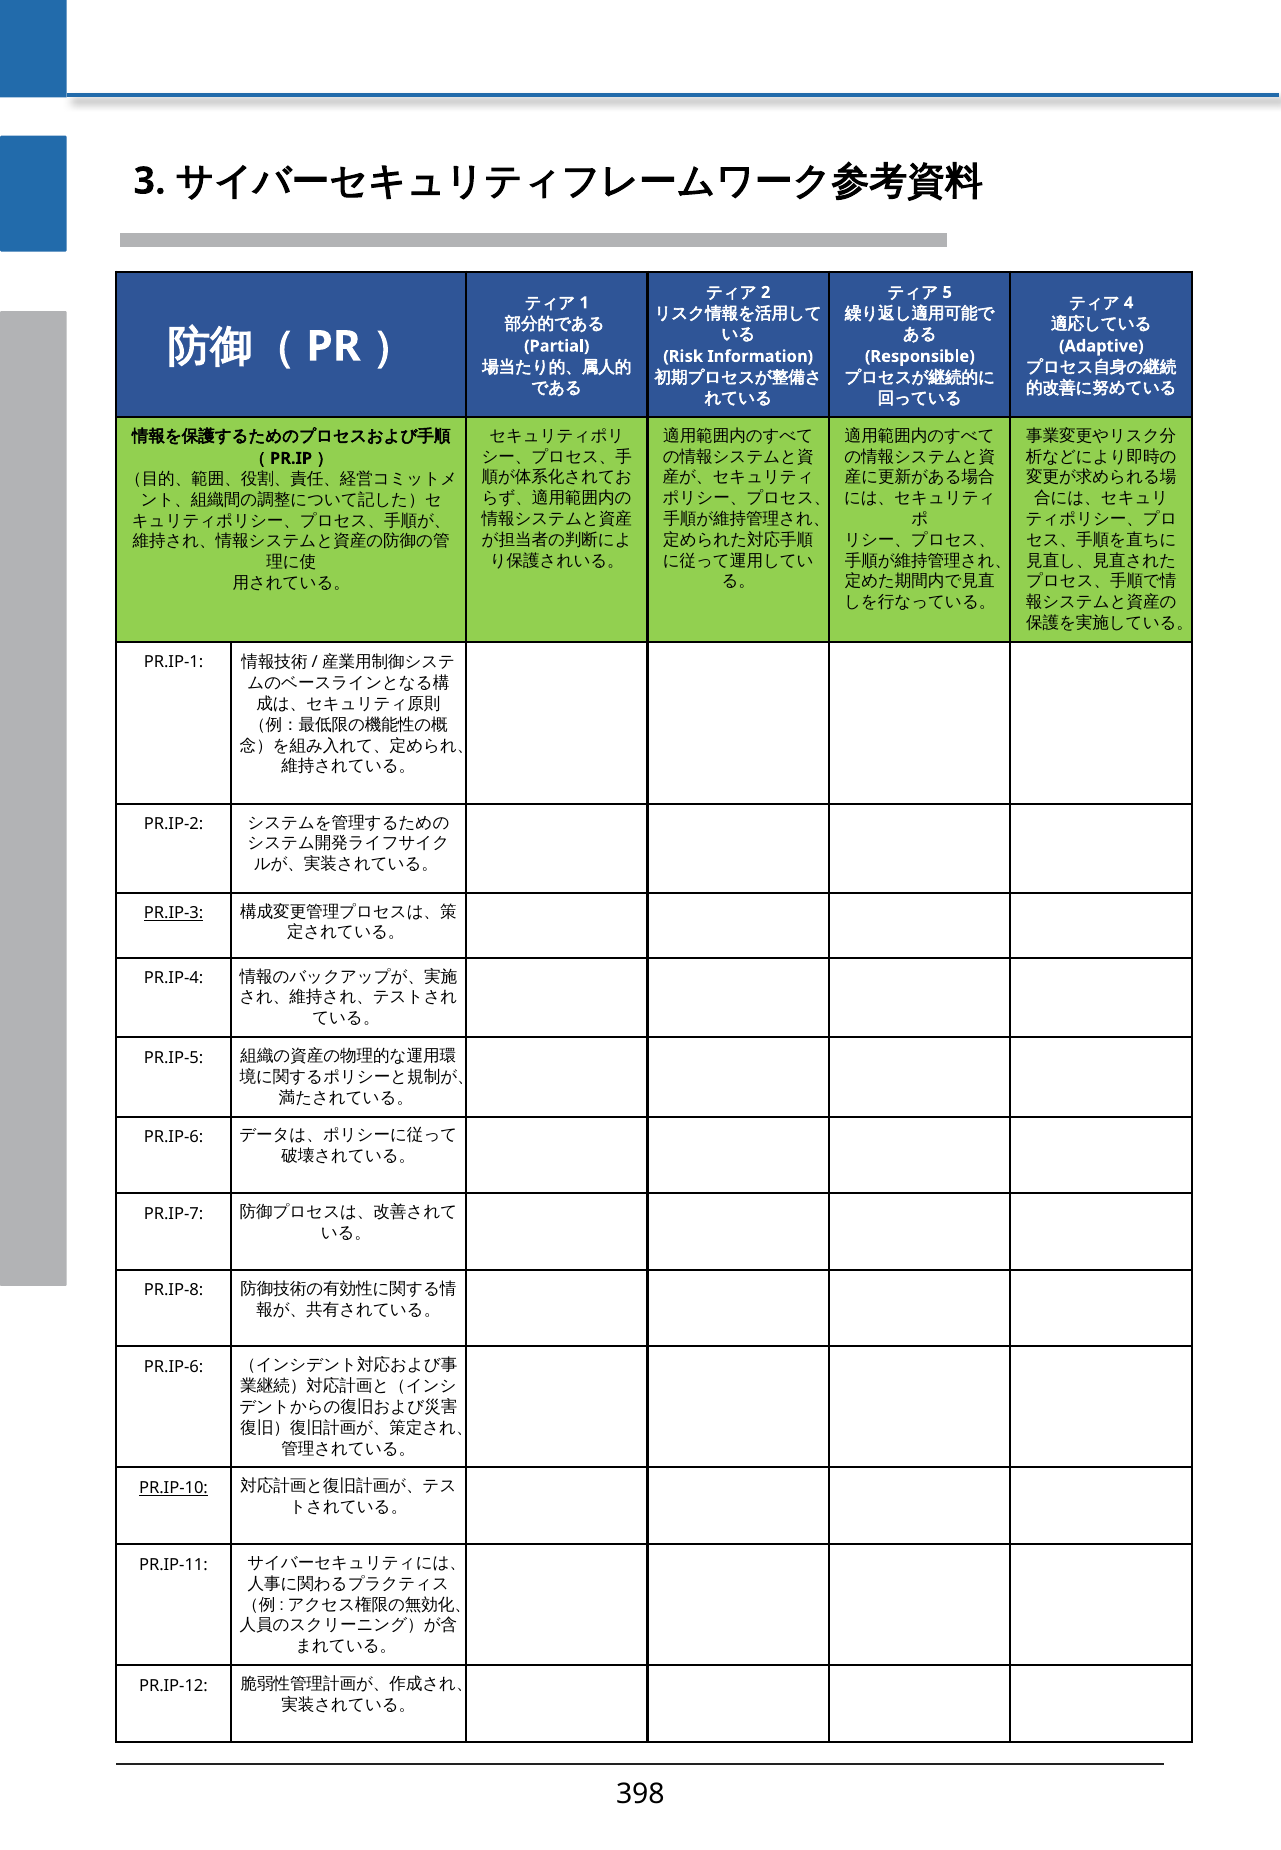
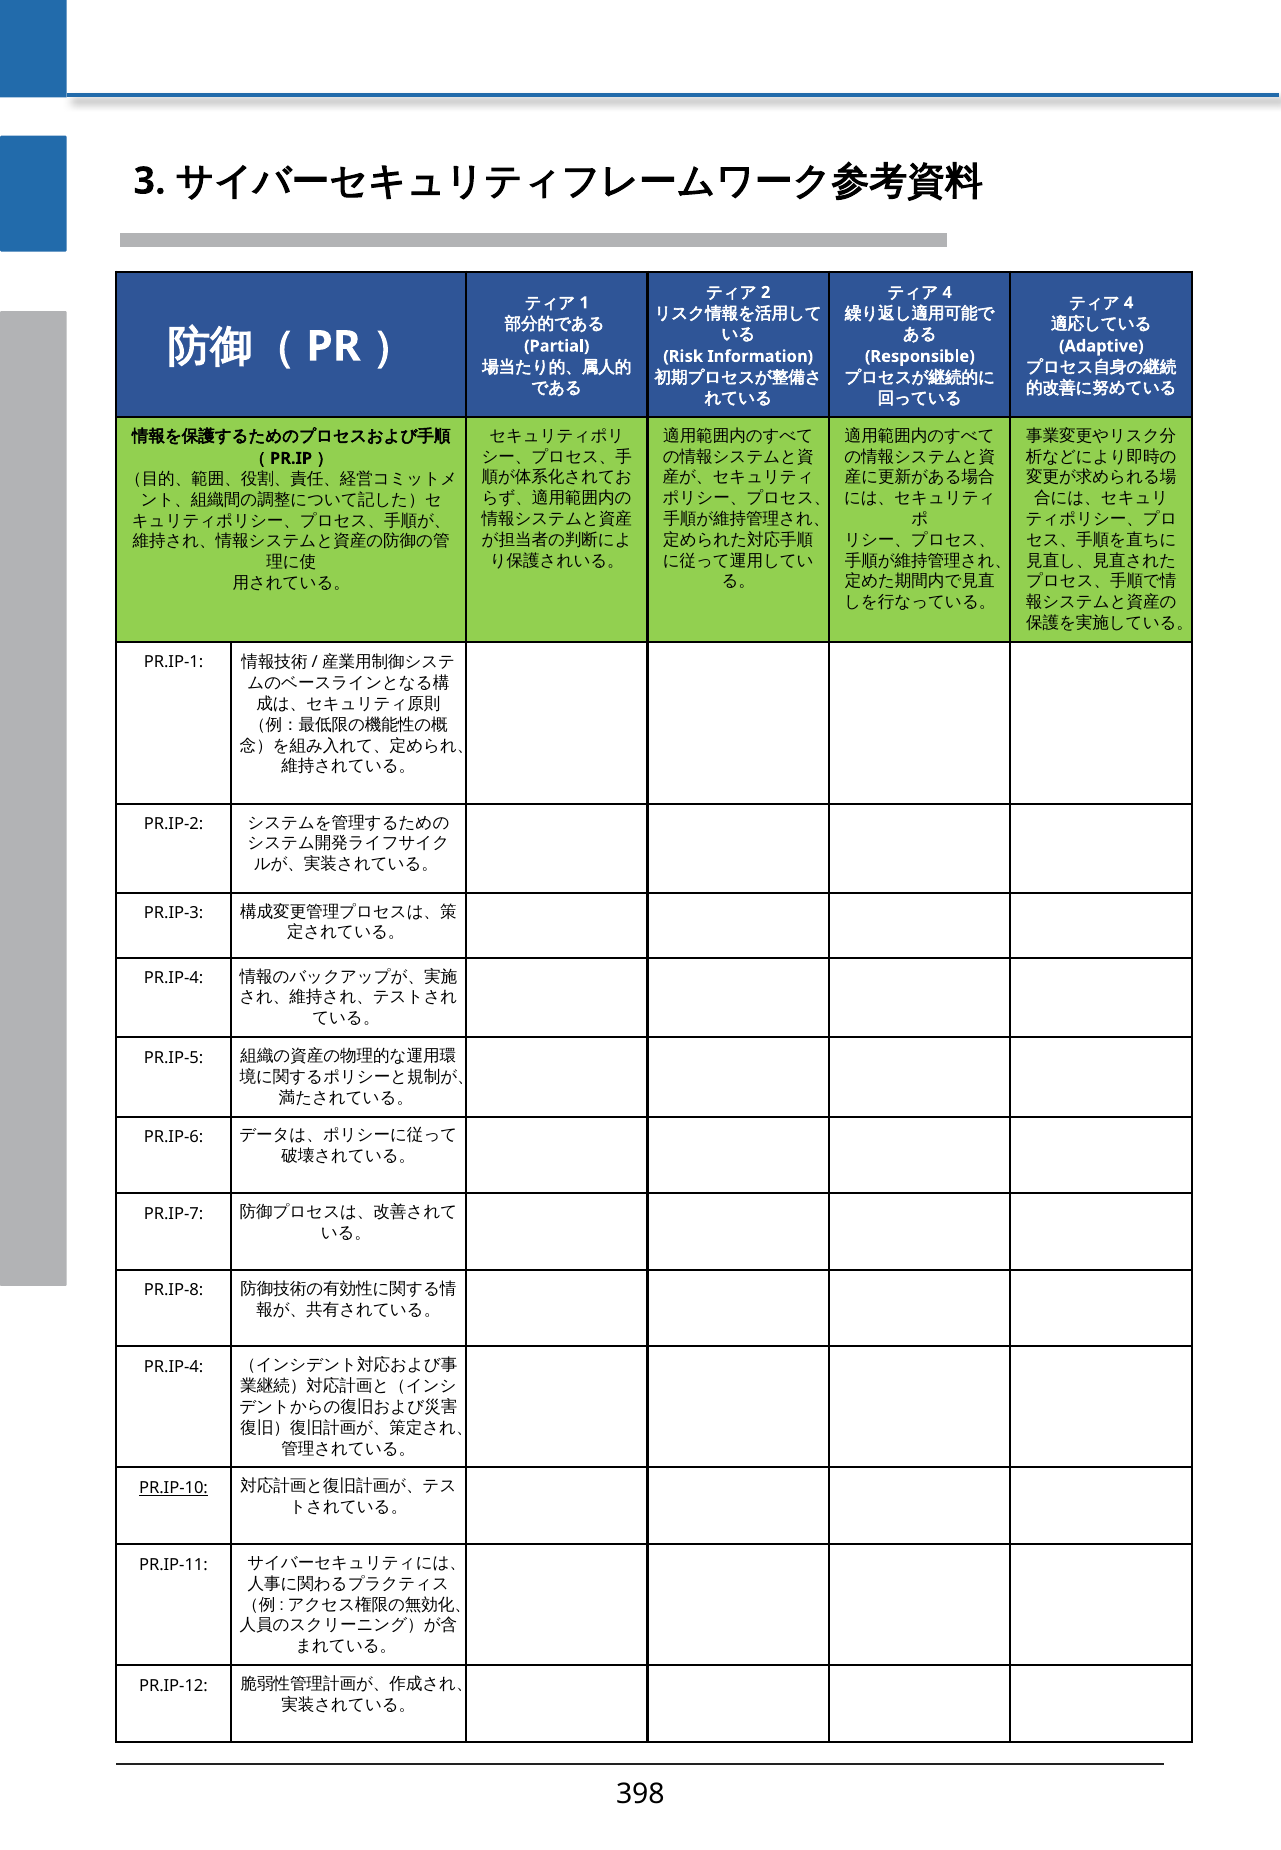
5 at (947, 292): 5 -> 4
PR.IP-3 underline: present -> none
PR.IP-6 at (174, 1367): PR.IP-6 -> PR.IP-4
